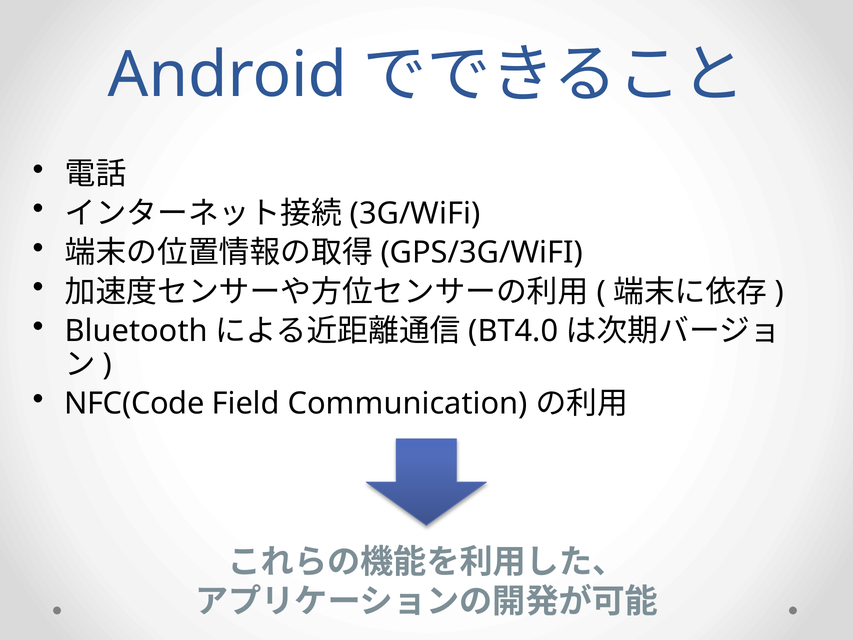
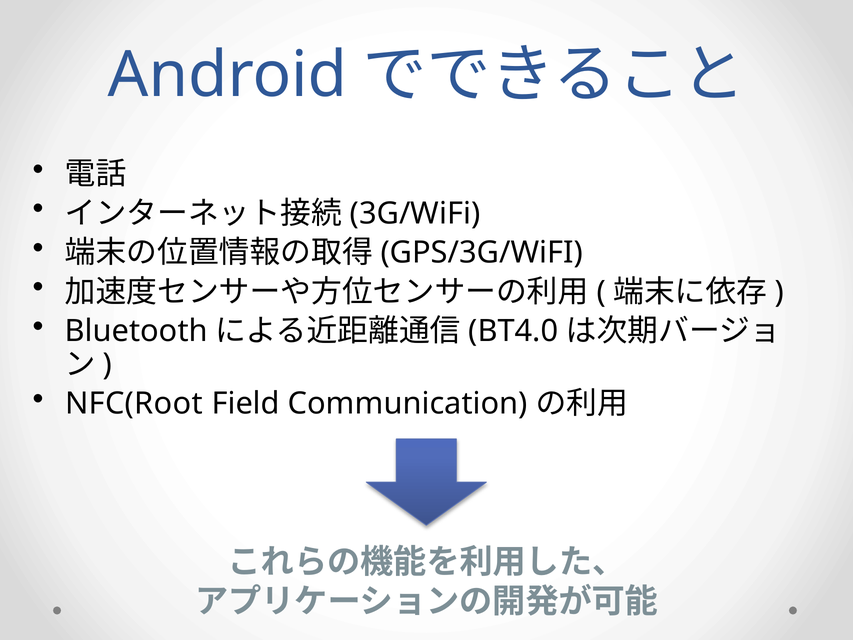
NFC(Code: NFC(Code -> NFC(Root
